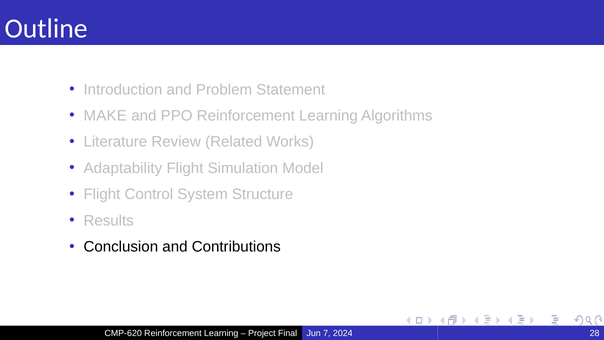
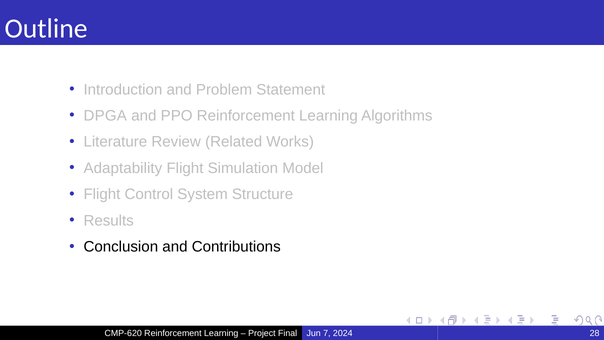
MAKE: MAKE -> DPGA
